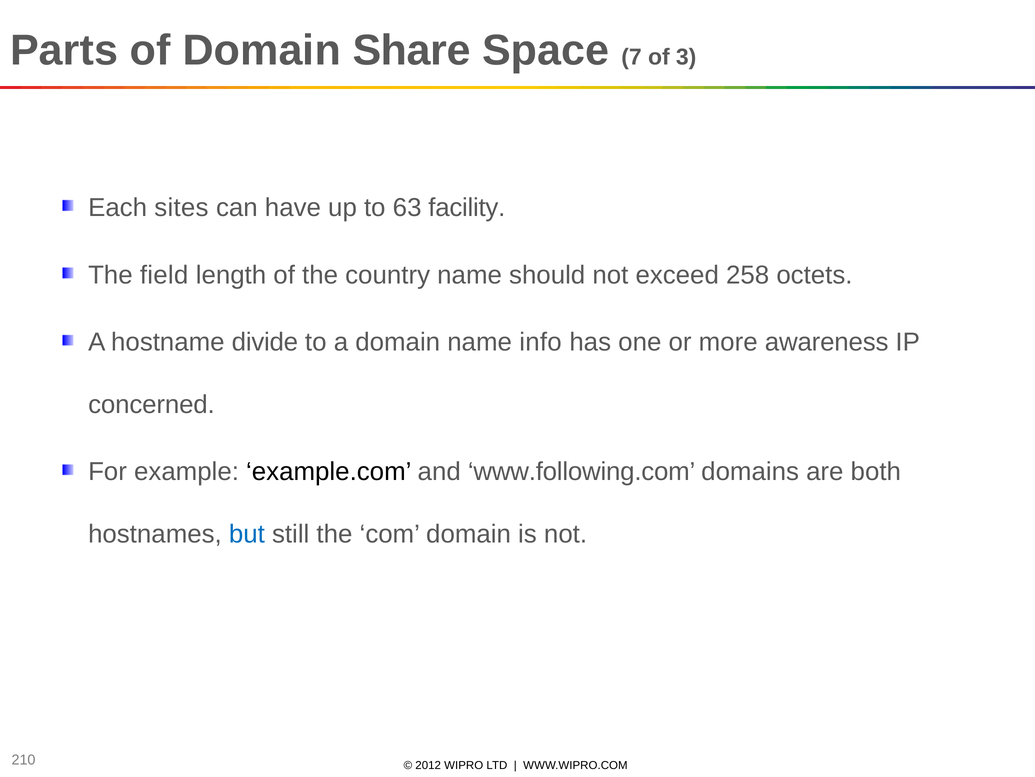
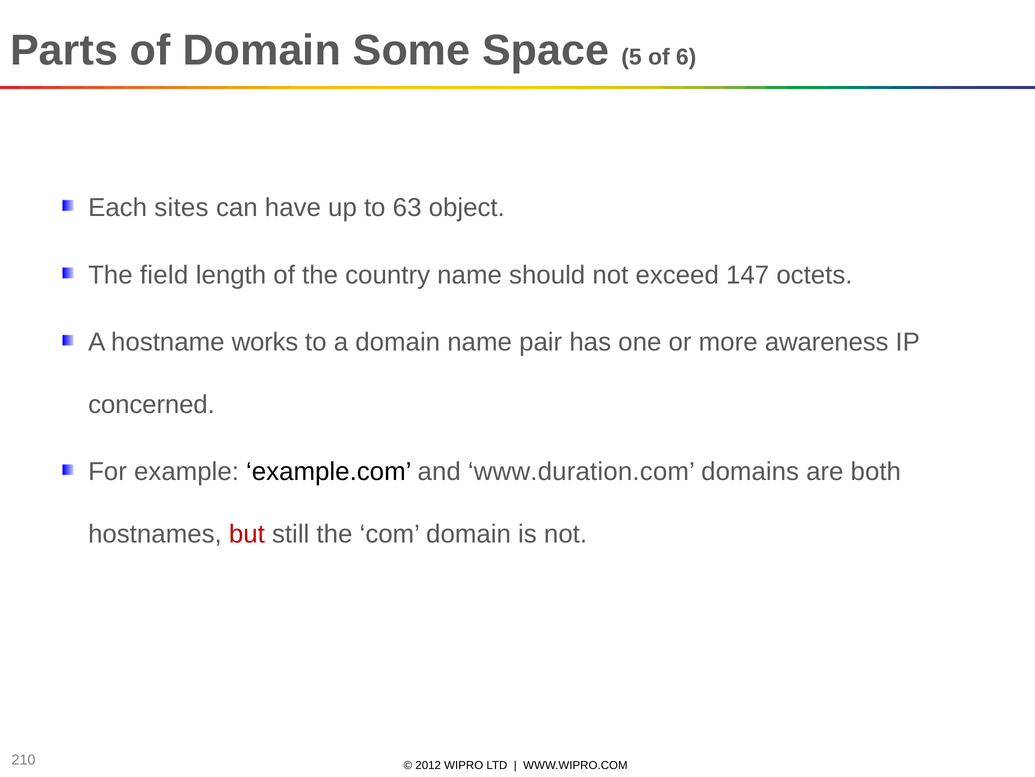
Share: Share -> Some
7: 7 -> 5
3: 3 -> 6
facility: facility -> object
258: 258 -> 147
divide: divide -> works
info: info -> pair
www.following.com: www.following.com -> www.duration.com
but colour: blue -> red
